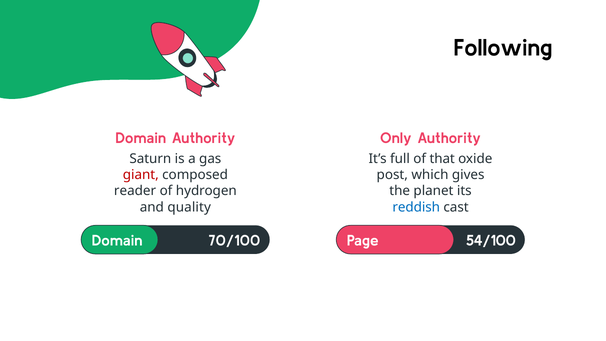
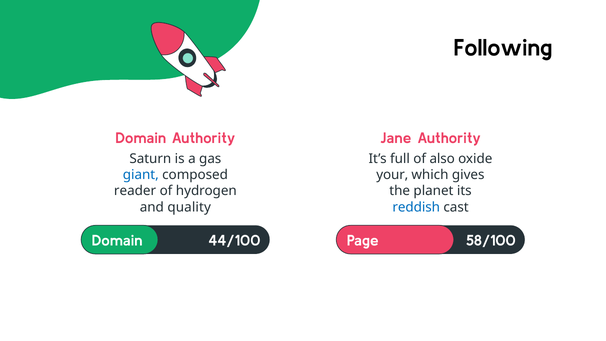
Only: Only -> Jane
that: that -> also
giant colour: red -> blue
post: post -> your
70/100: 70/100 -> 44/100
54/100: 54/100 -> 58/100
